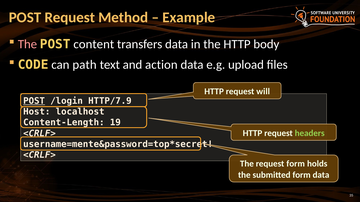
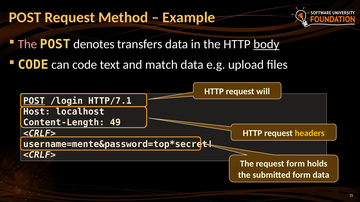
content: content -> denotes
body underline: none -> present
can path: path -> code
action: action -> match
HTTP/7.9: HTTP/7.9 -> HTTP/7.1
19: 19 -> 49
headers colour: light green -> yellow
